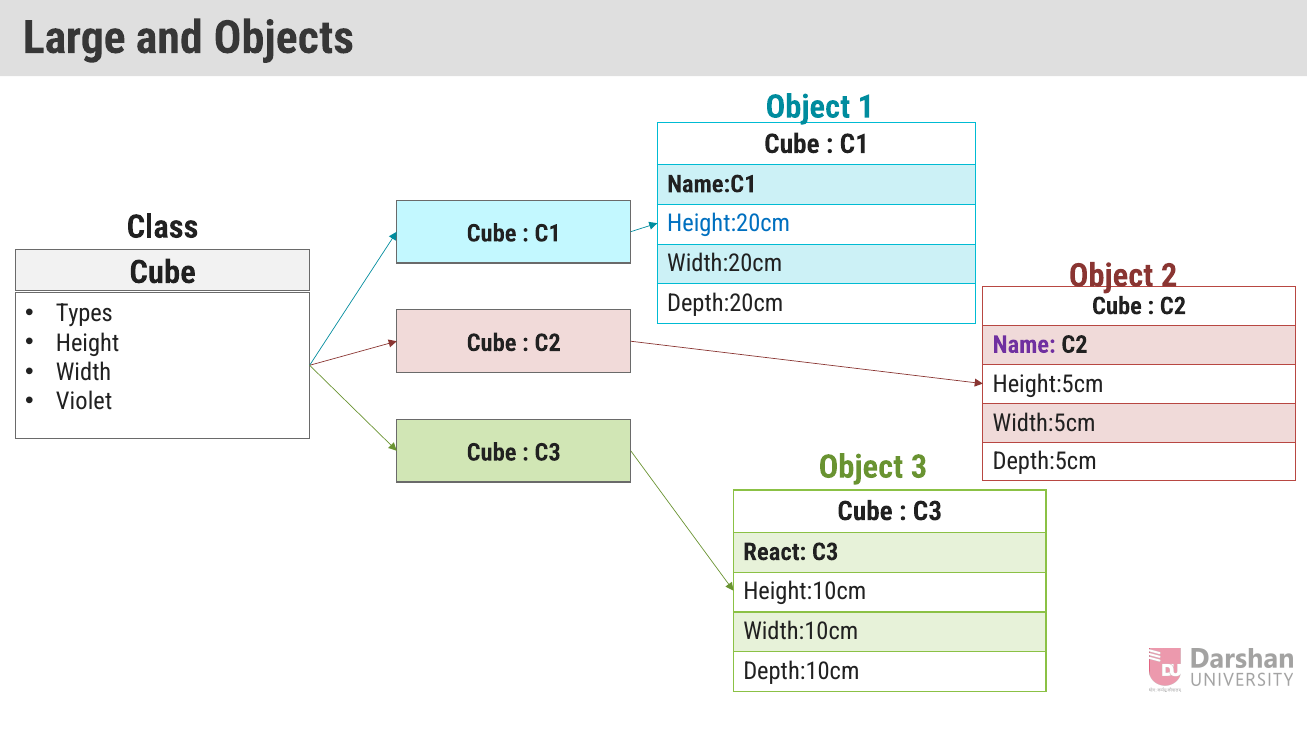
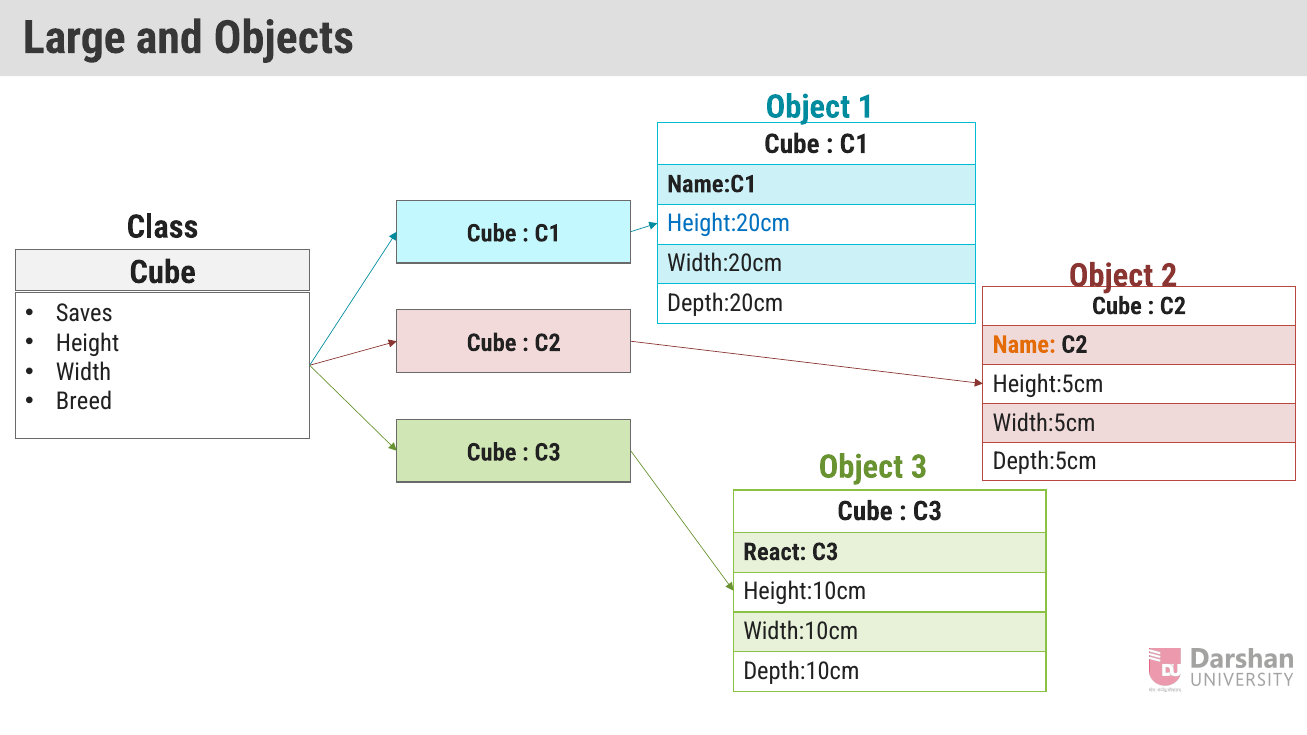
Types: Types -> Saves
Name colour: purple -> orange
Violet: Violet -> Breed
